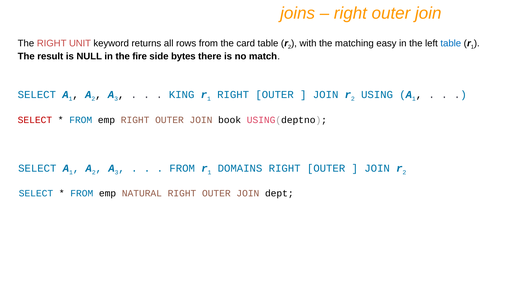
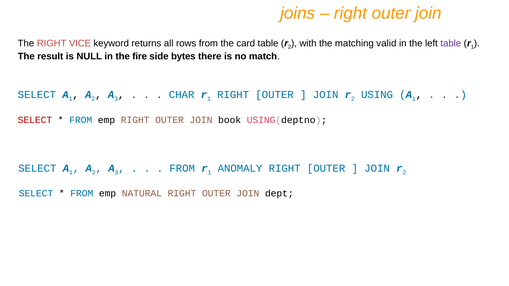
UNIT: UNIT -> VICE
easy: easy -> valid
table at (451, 43) colour: blue -> purple
KING: KING -> CHAR
DOMAINS: DOMAINS -> ANOMALY
